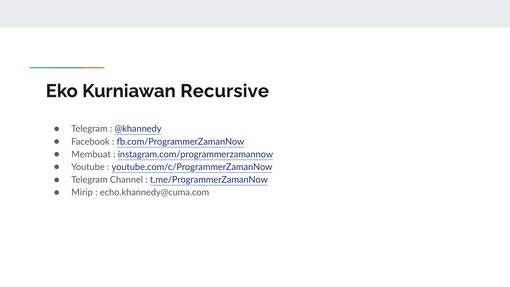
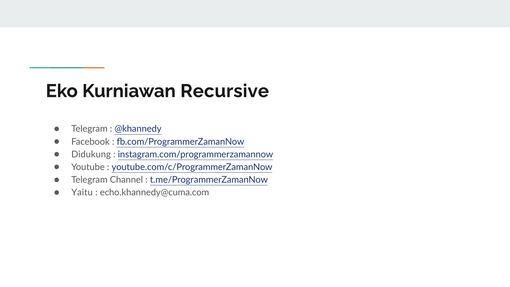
Membuat: Membuat -> Didukung
Mirip: Mirip -> Yaitu
